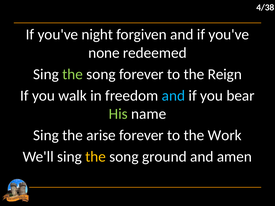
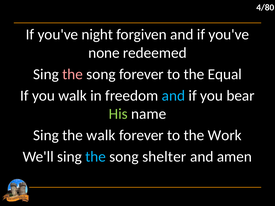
4/38: 4/38 -> 4/80
the at (73, 74) colour: light green -> pink
Reign: Reign -> Equal
the arise: arise -> walk
the at (96, 157) colour: yellow -> light blue
ground: ground -> shelter
